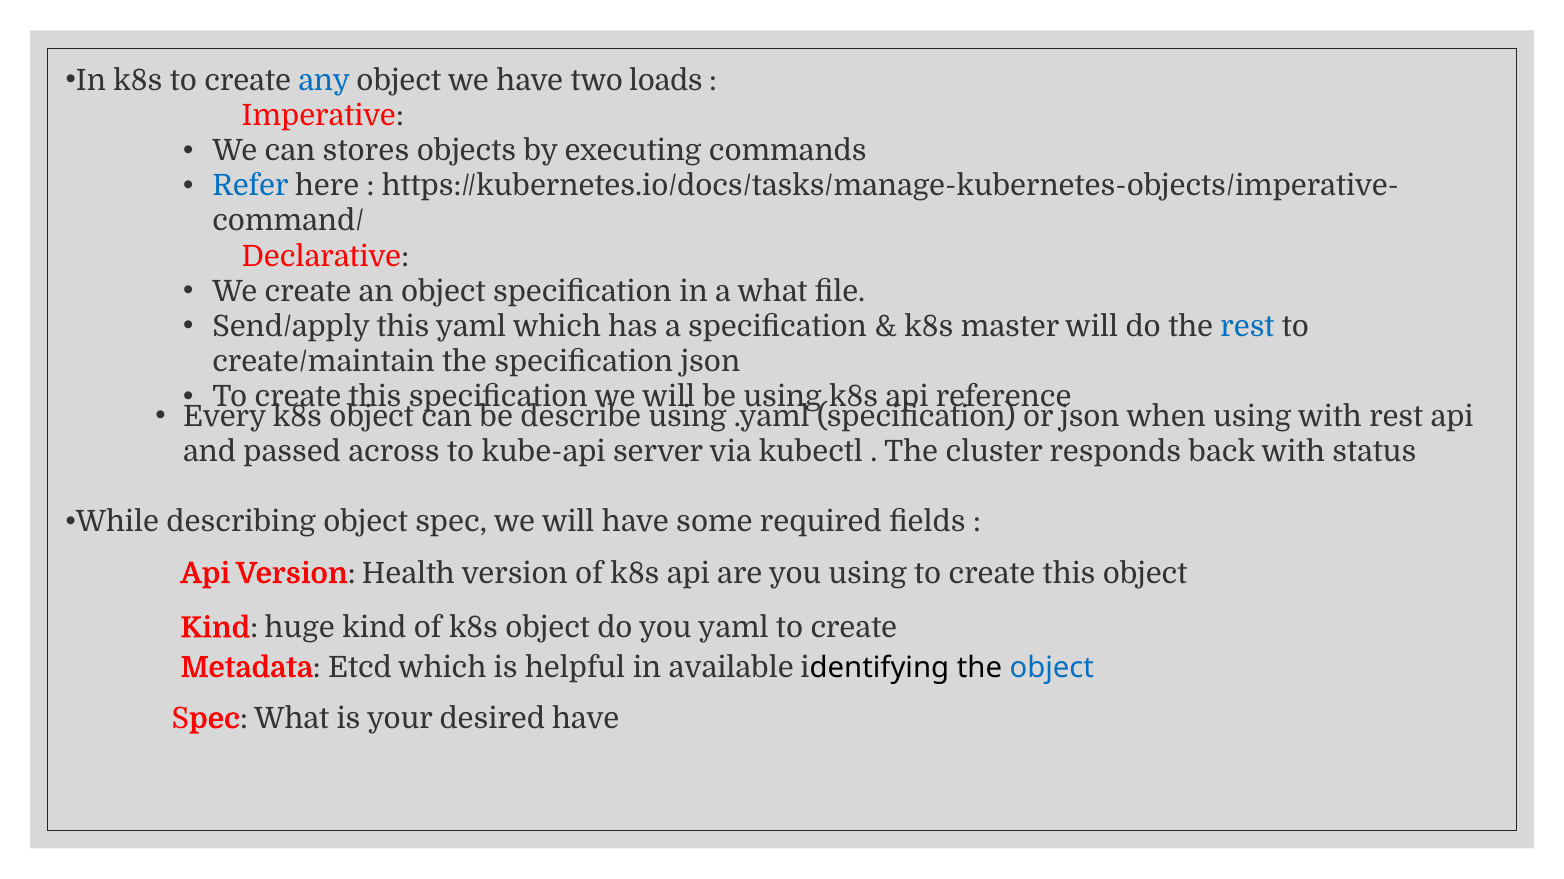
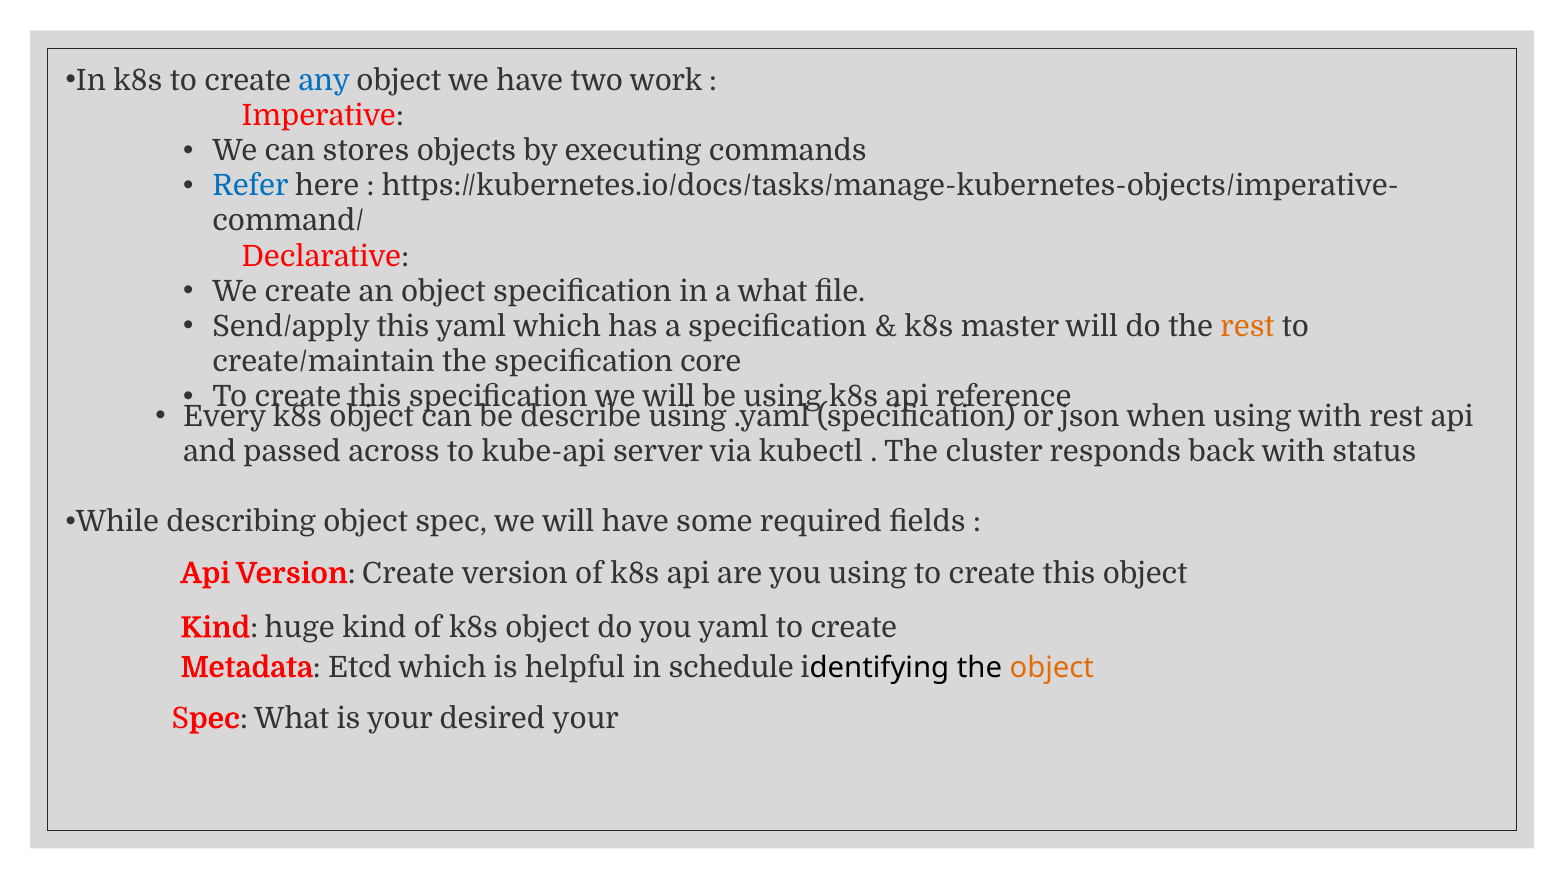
loads: loads -> work
rest at (1247, 327) colour: blue -> orange
specification json: json -> core
Version Health: Health -> Create
available: available -> schedule
object at (1052, 668) colour: blue -> orange
desired have: have -> your
